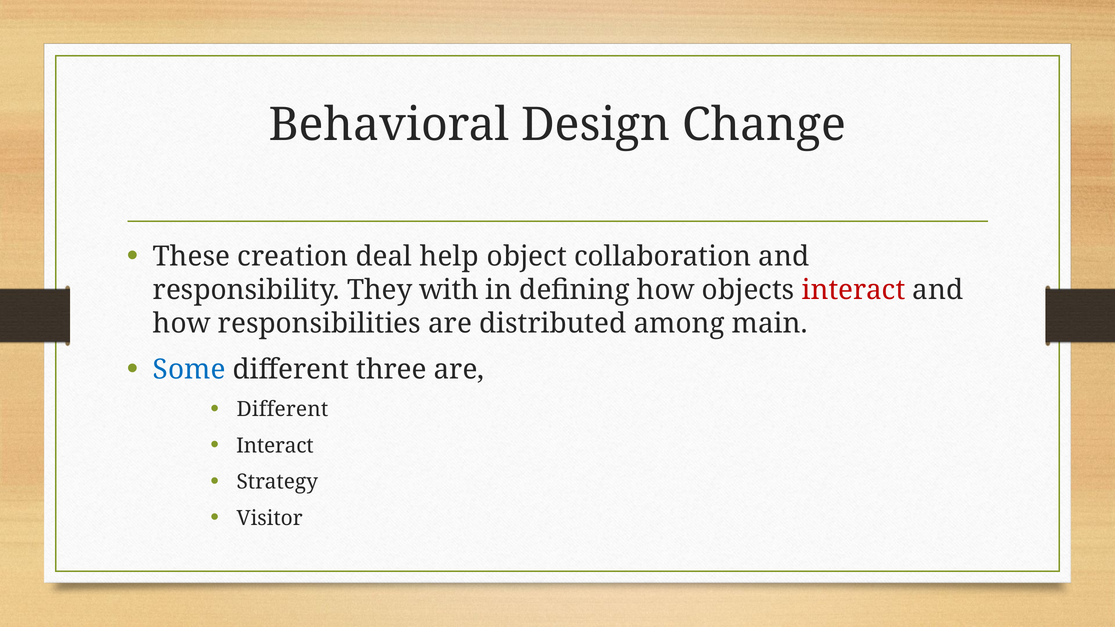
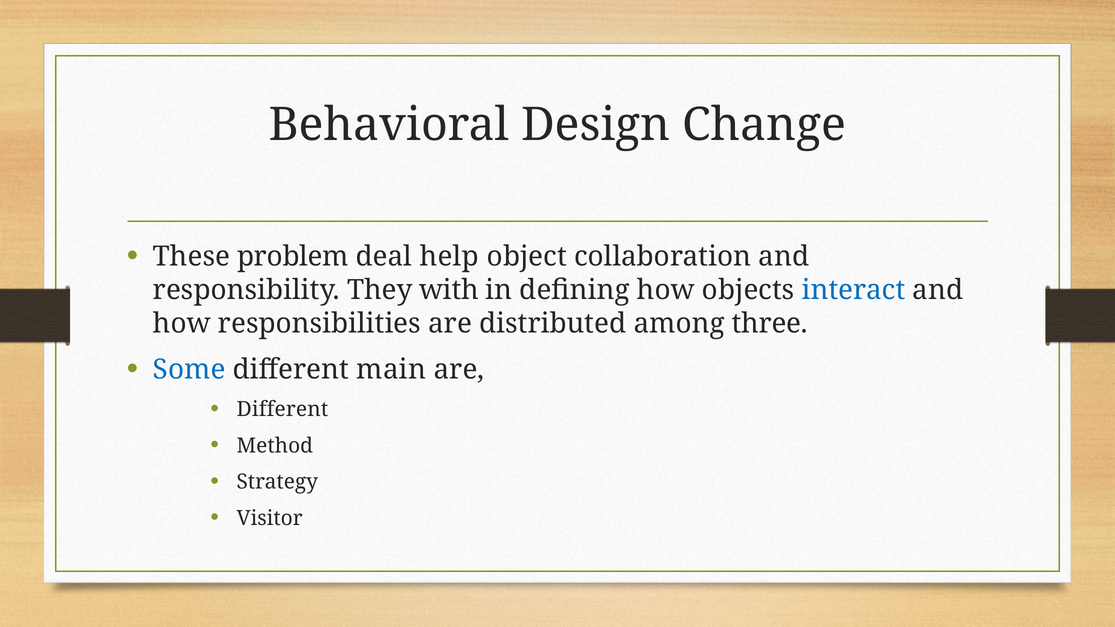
creation: creation -> problem
interact at (854, 290) colour: red -> blue
main: main -> three
three: three -> main
Interact at (275, 446): Interact -> Method
